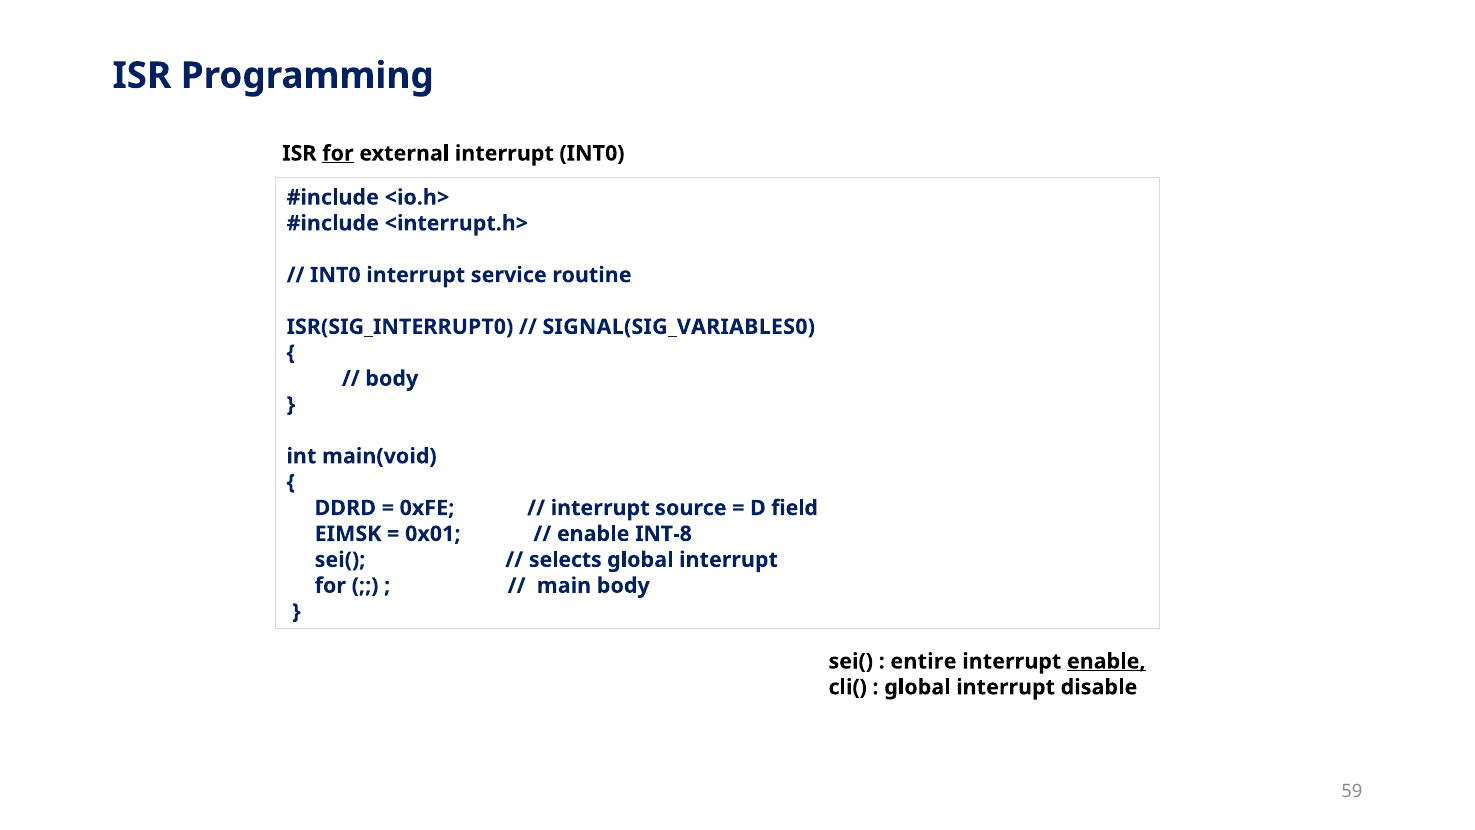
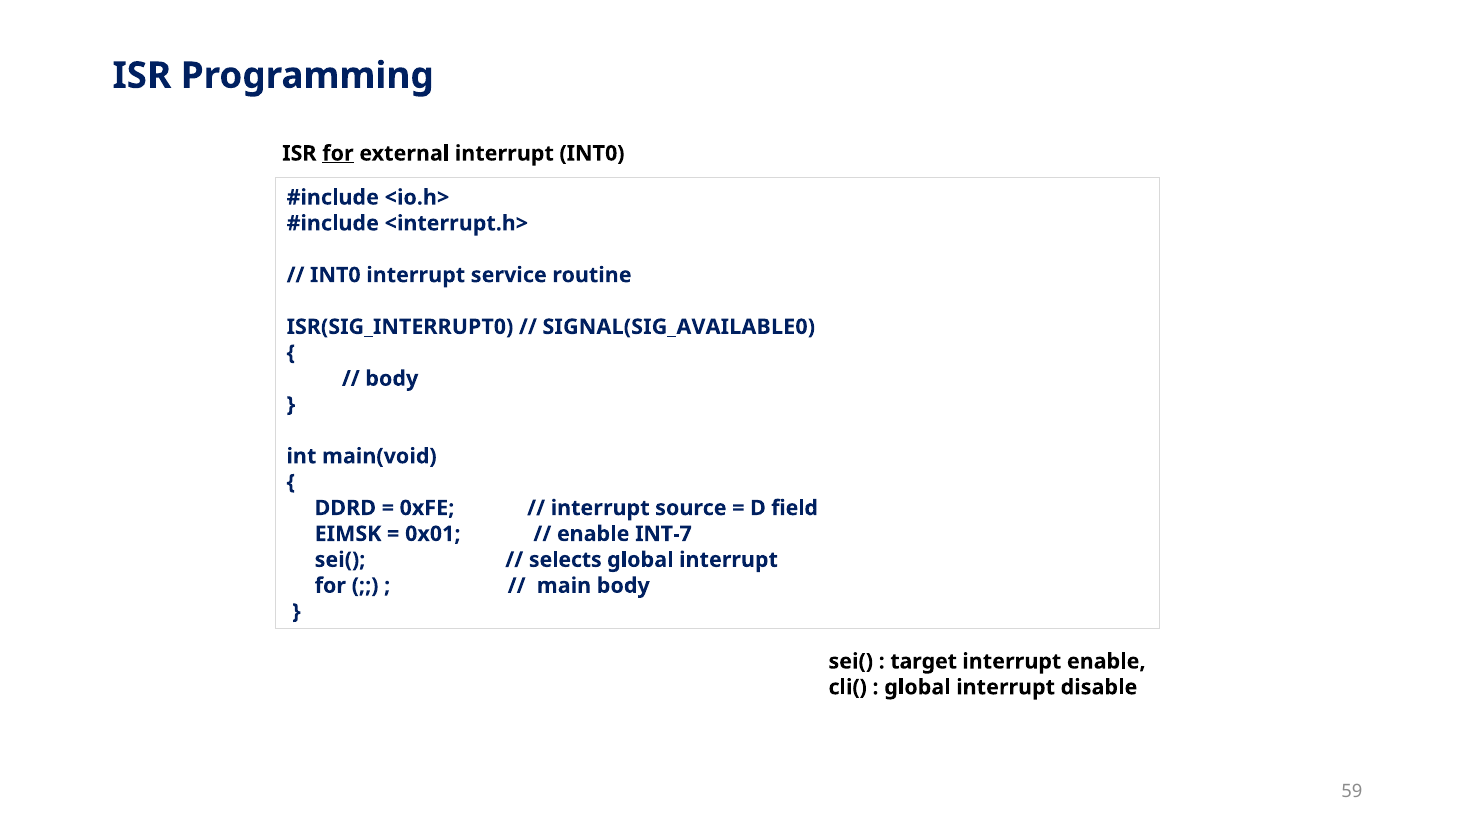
SIGNAL(SIG_VARIABLES0: SIGNAL(SIG_VARIABLES0 -> SIGNAL(SIG_AVAILABLE0
INT-8: INT-8 -> INT-7
entire: entire -> target
enable at (1106, 661) underline: present -> none
